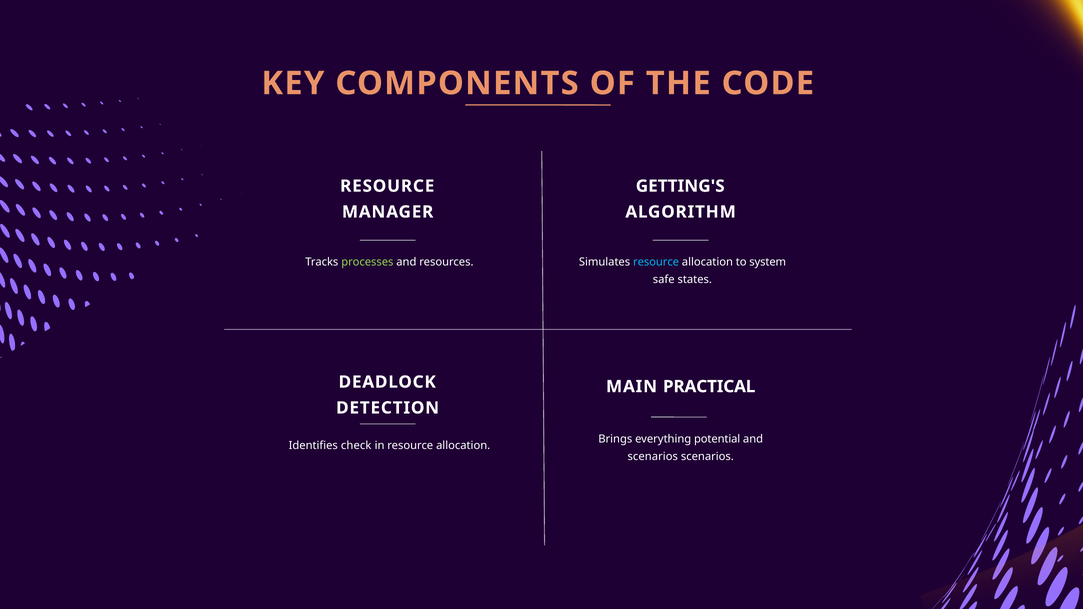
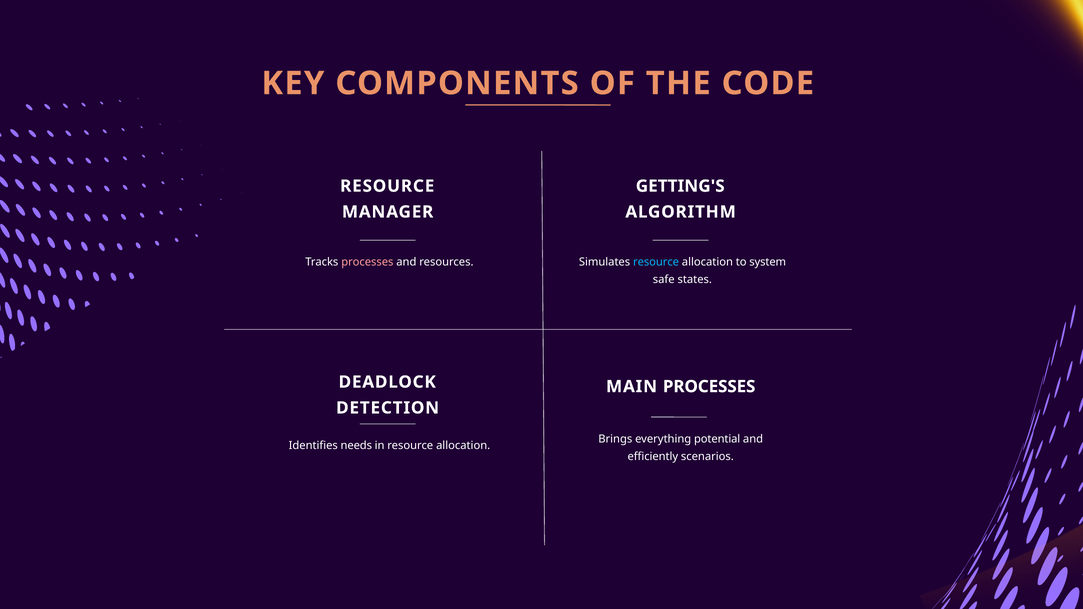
processes at (367, 262) colour: light green -> pink
MAIN PRACTICAL: PRACTICAL -> PROCESSES
check: check -> needs
scenarios at (653, 457): scenarios -> efficiently
